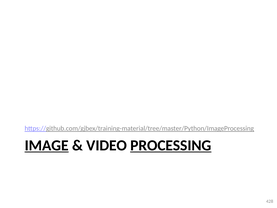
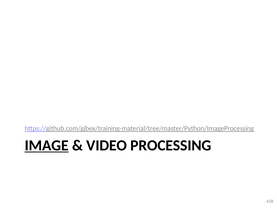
PROCESSING underline: present -> none
